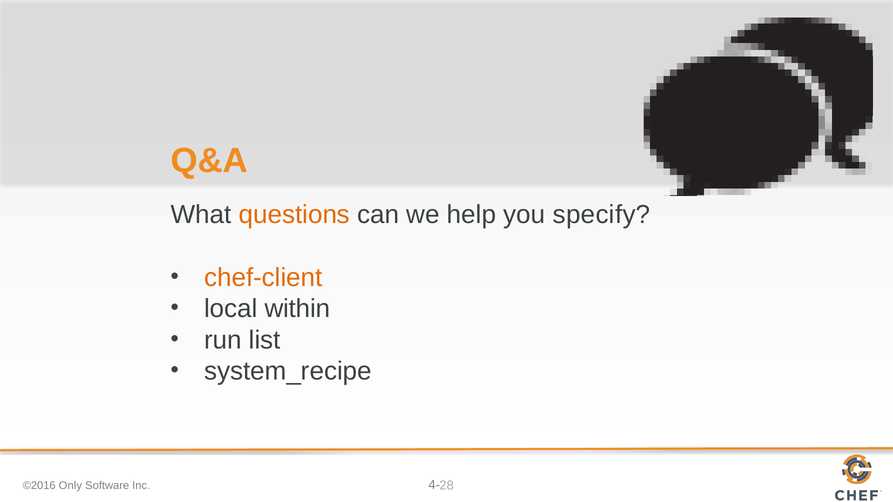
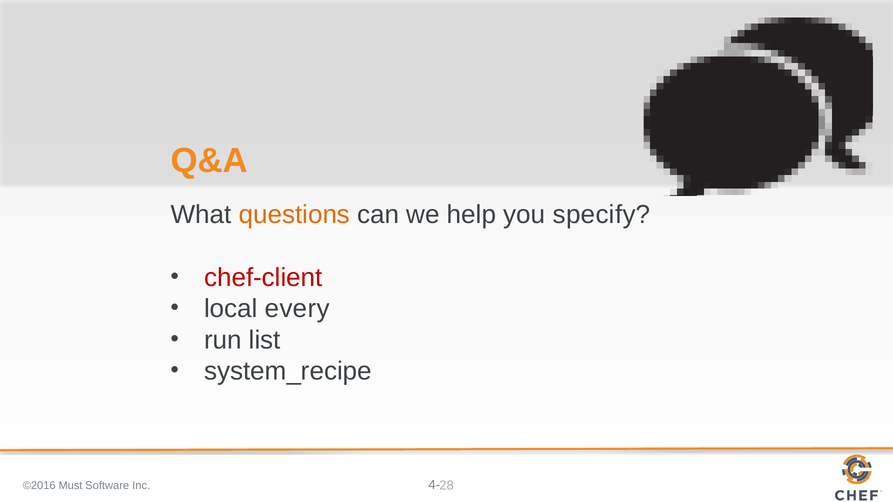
chef-client colour: orange -> red
within: within -> every
Only: Only -> Must
